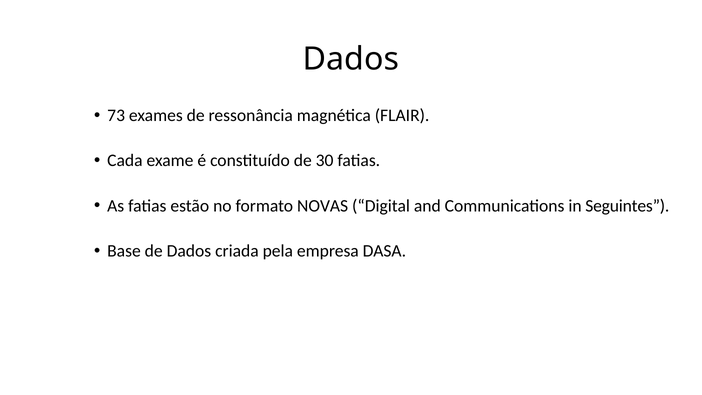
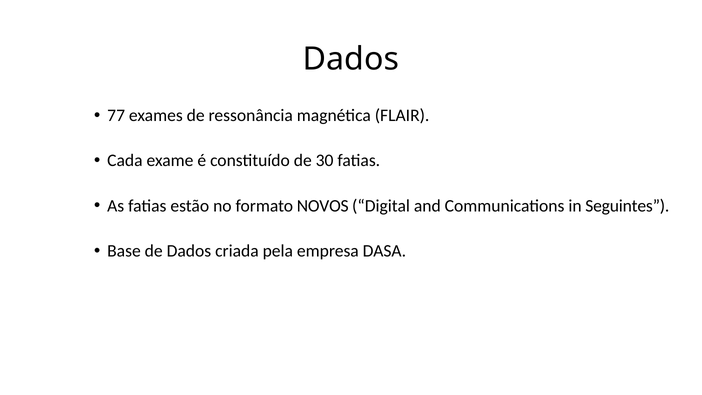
73: 73 -> 77
NOVAS: NOVAS -> NOVOS
